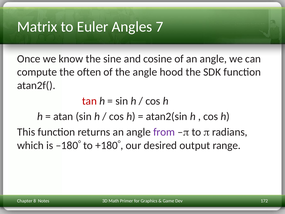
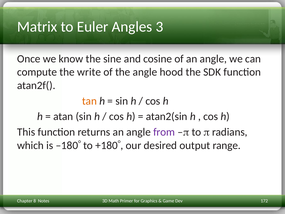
7: 7 -> 3
often: often -> write
tan colour: red -> orange
